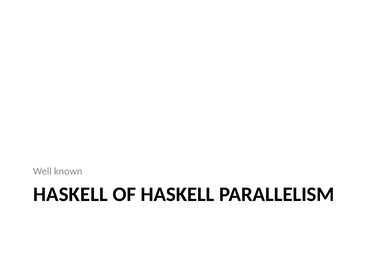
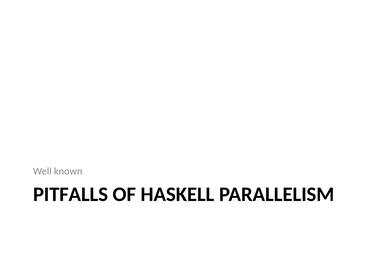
HASKELL at (70, 194): HASKELL -> PITFALLS
